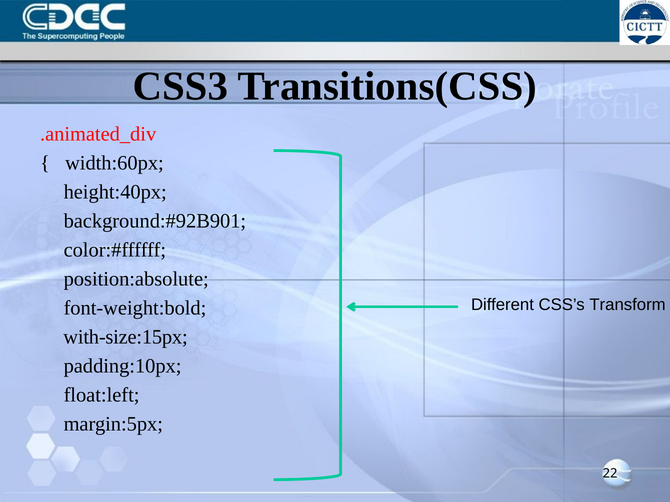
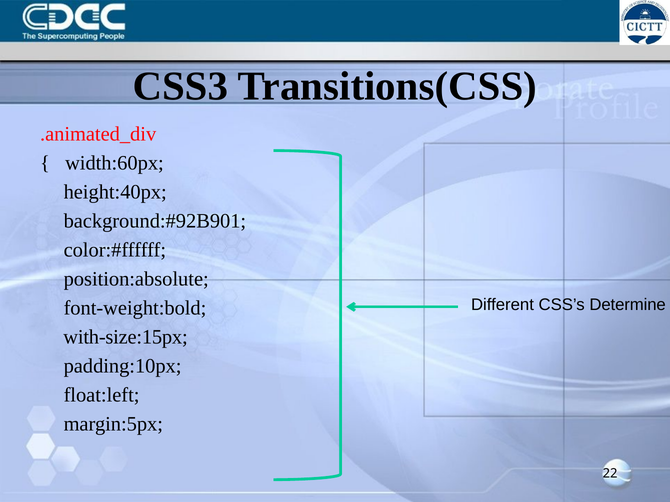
Transform: Transform -> Determine
